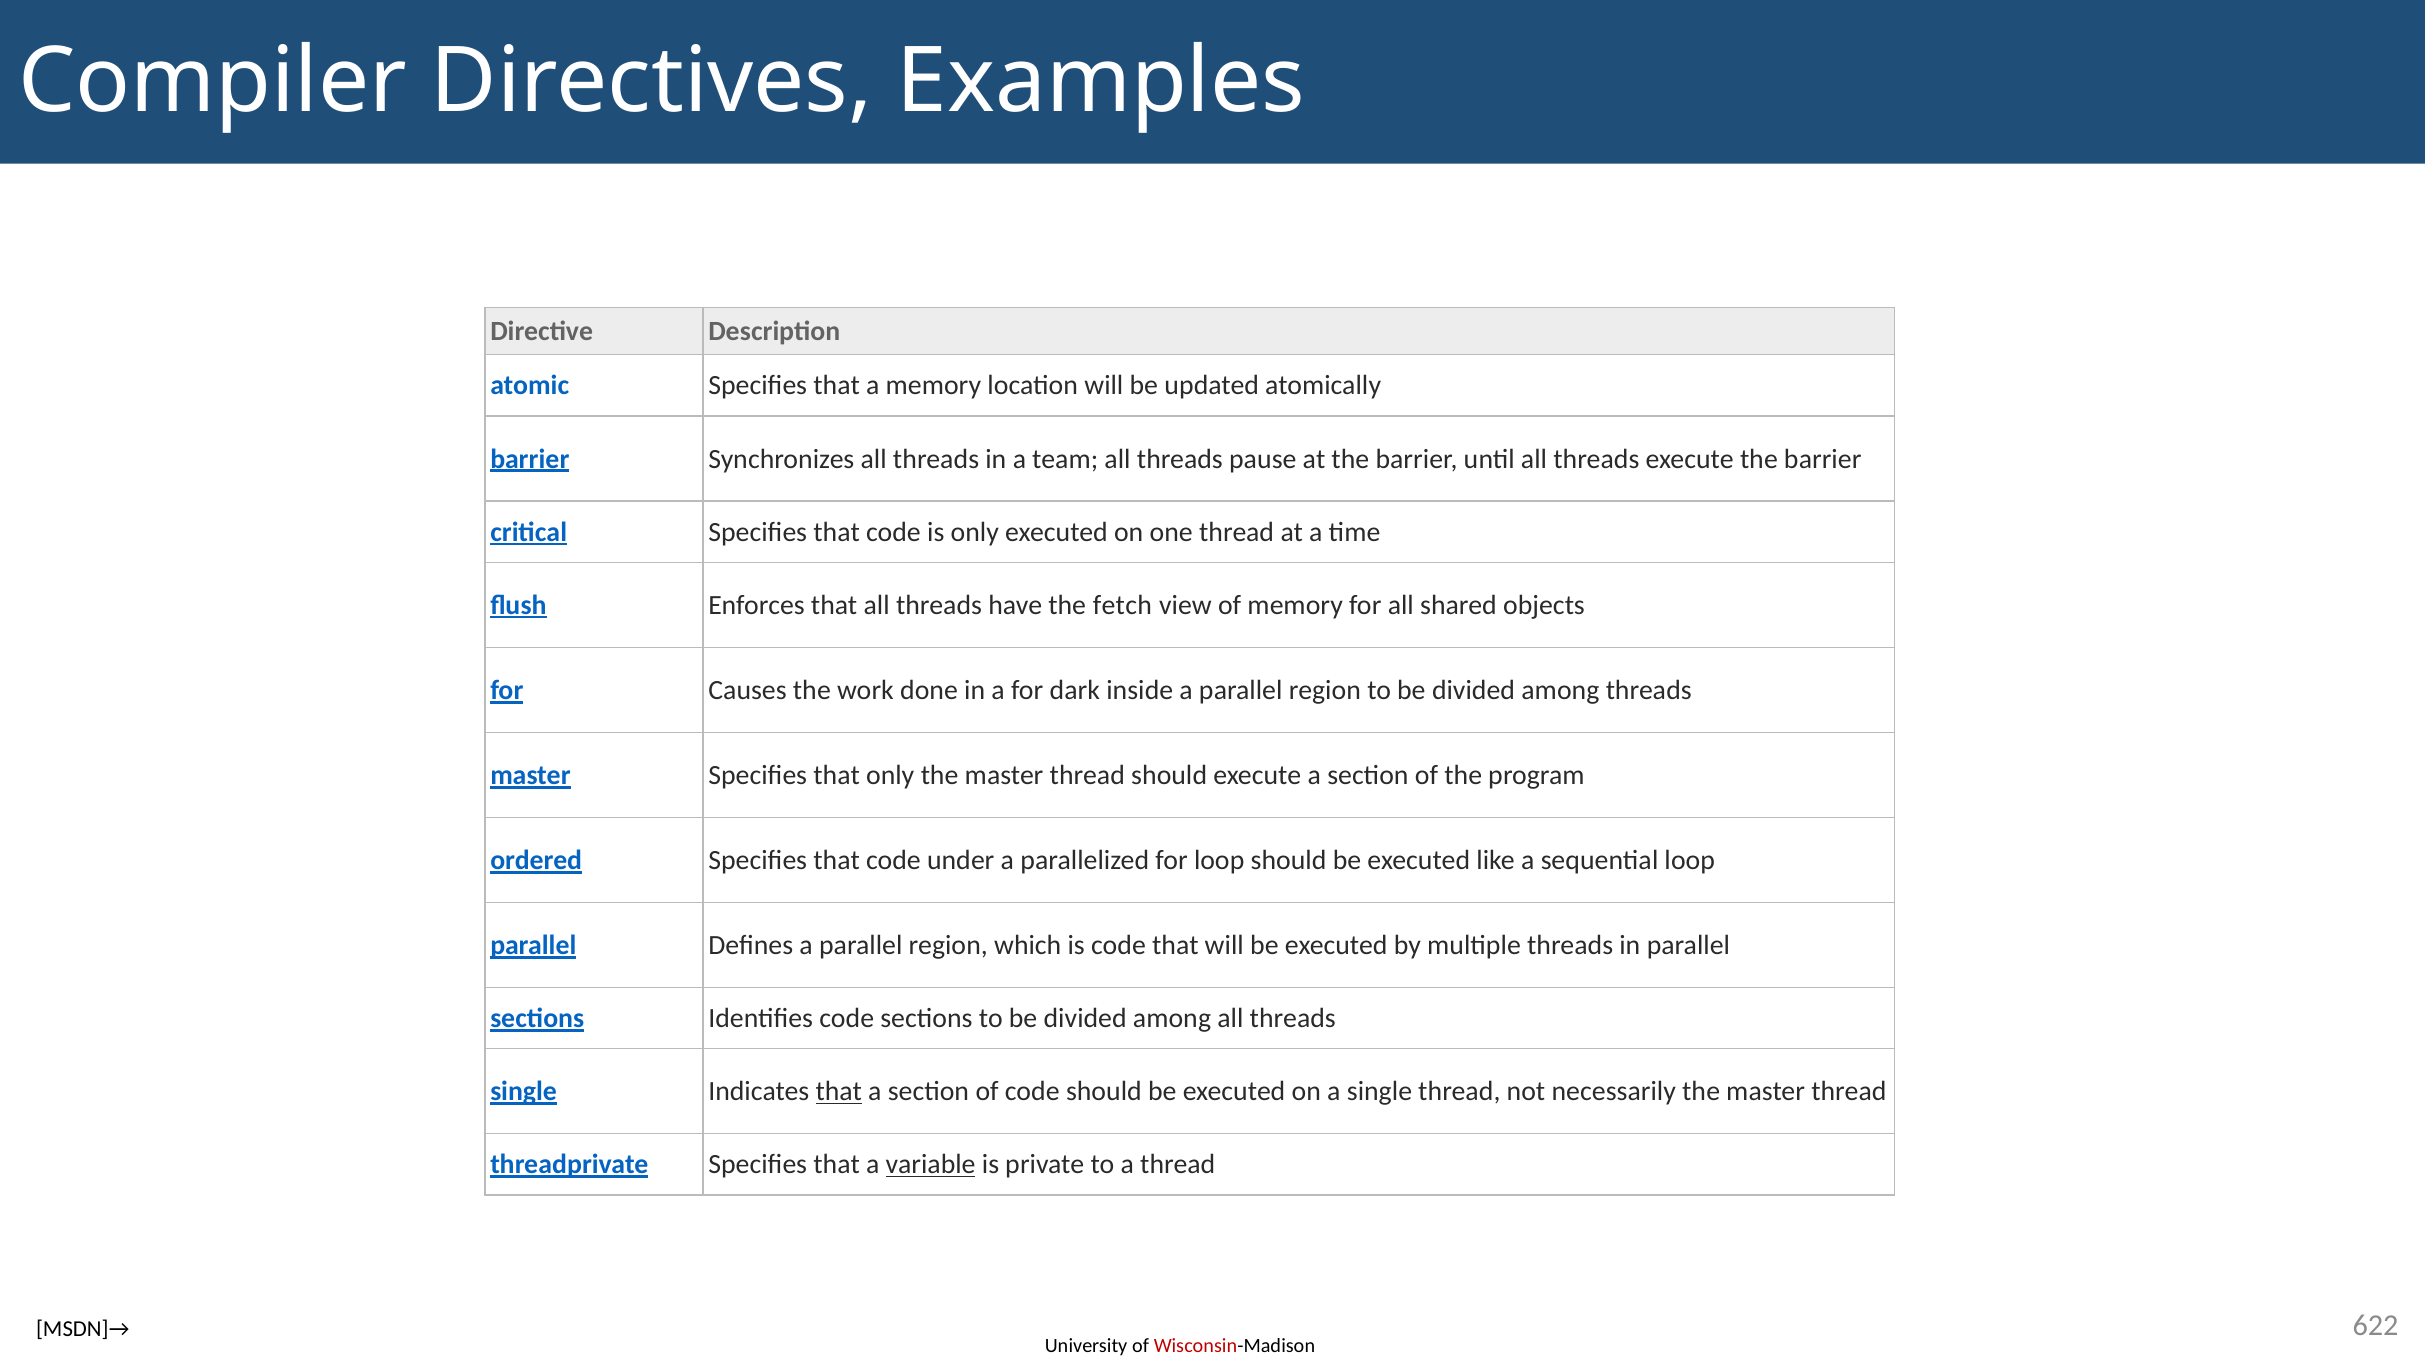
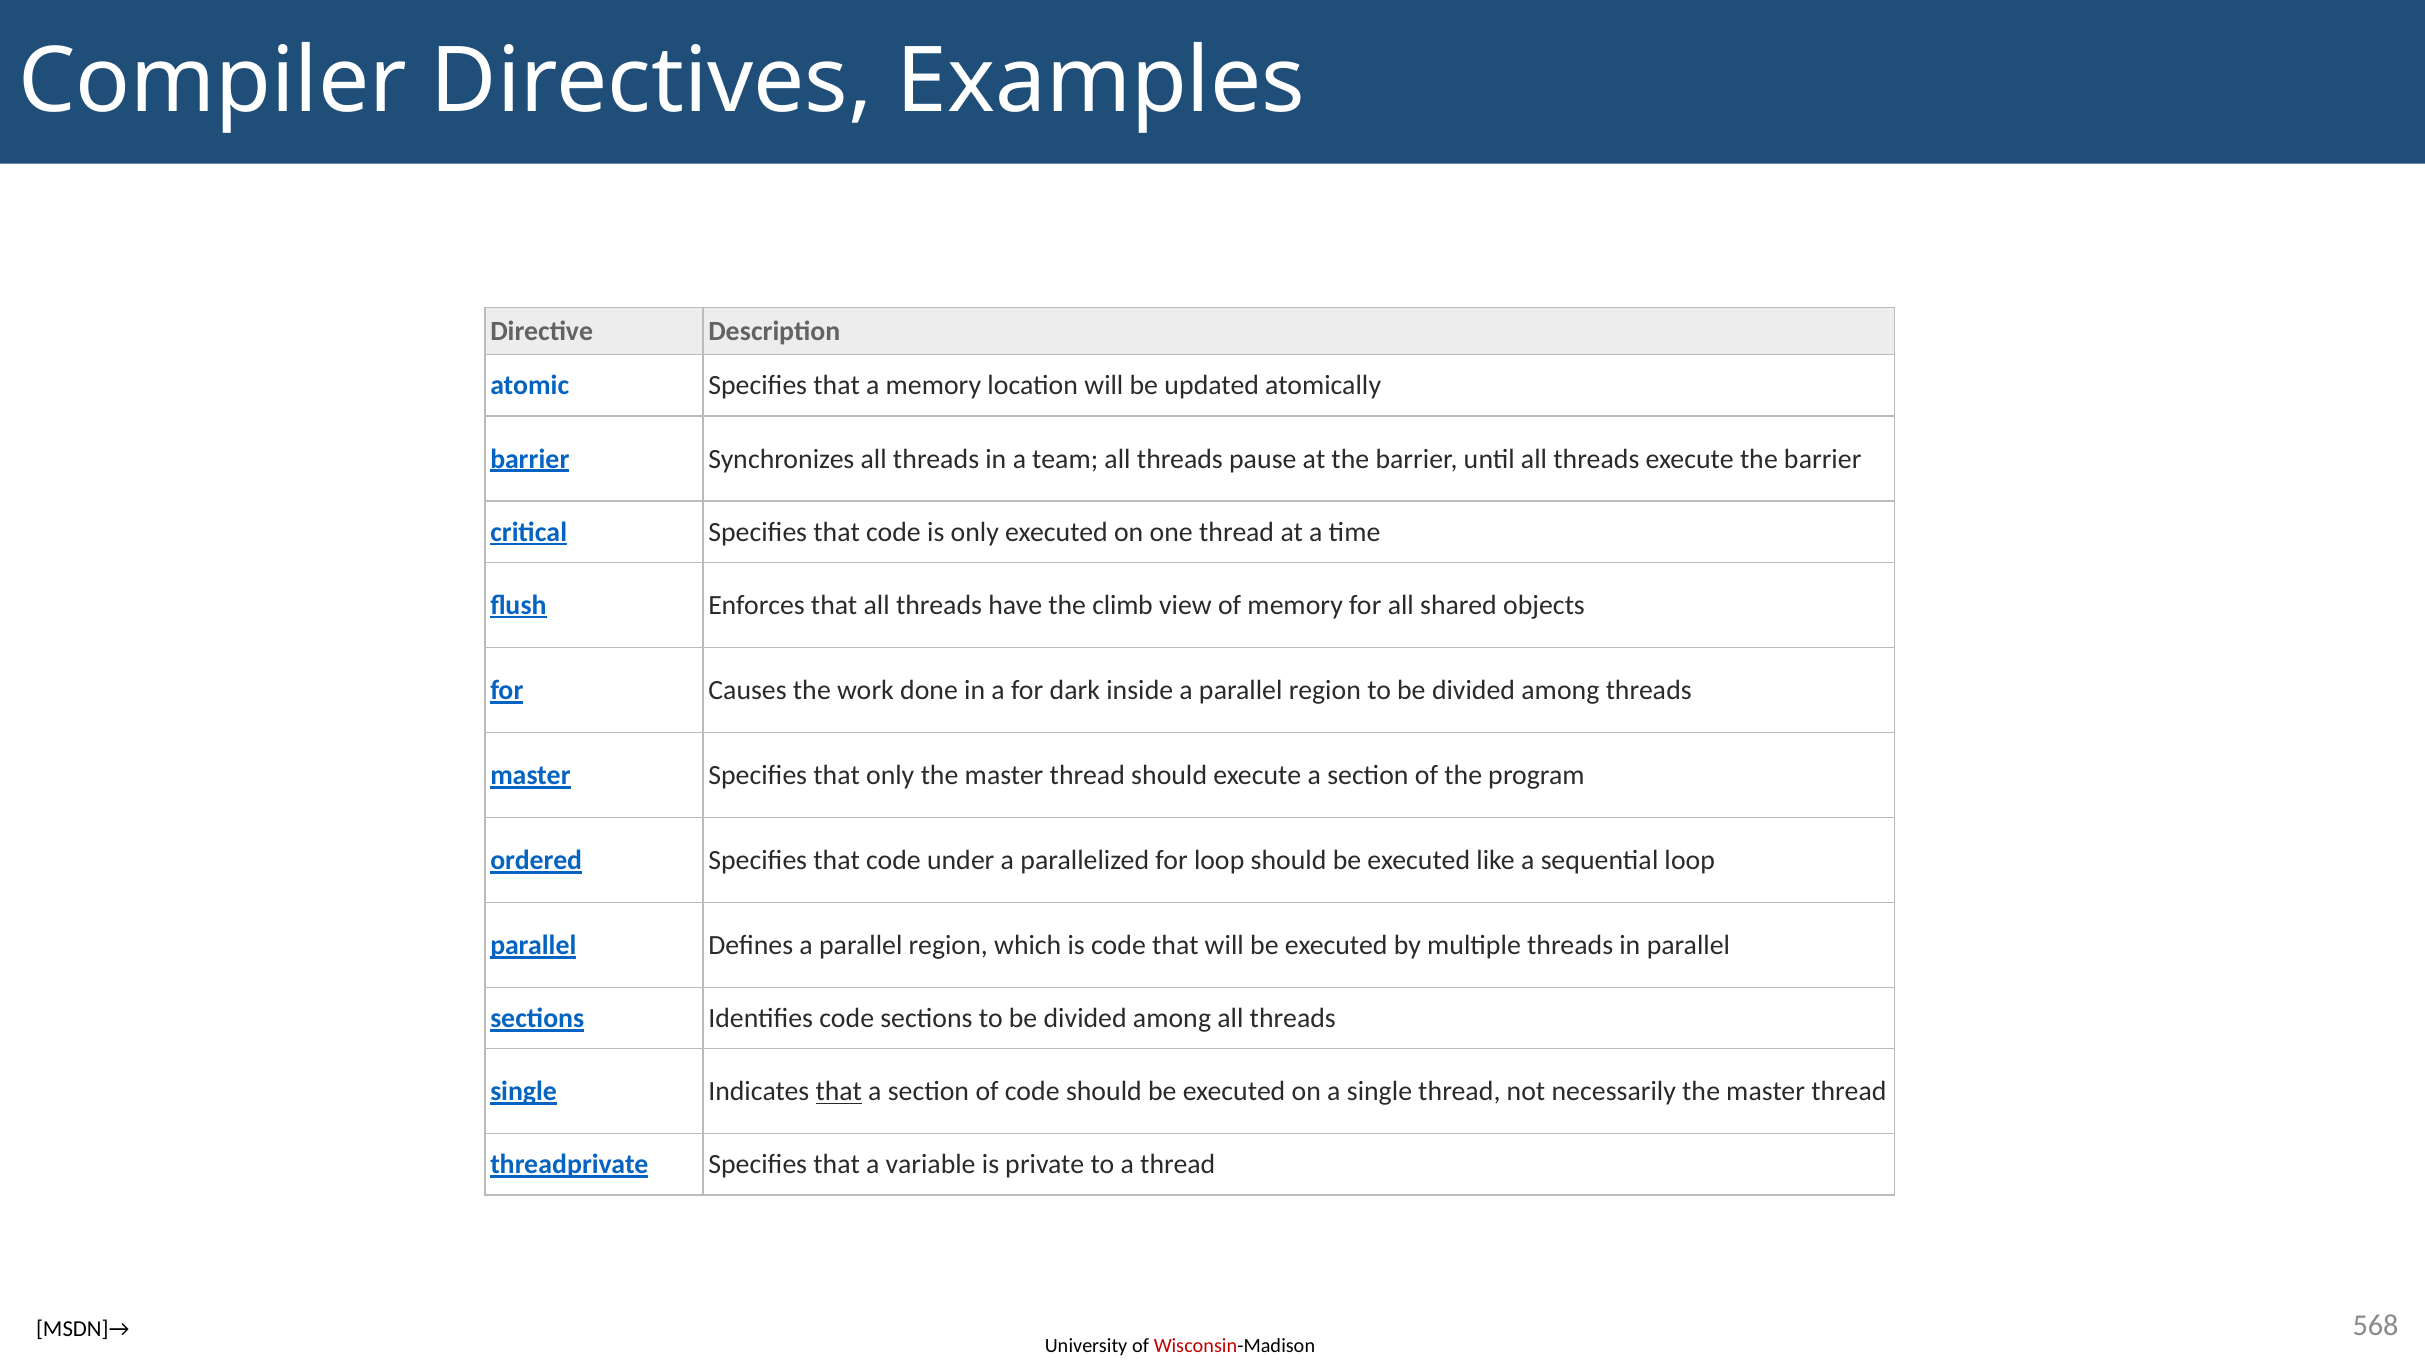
fetch: fetch -> climb
variable underline: present -> none
622: 622 -> 568
